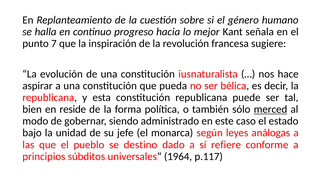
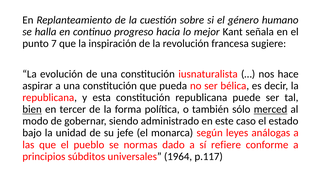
bien underline: none -> present
reside: reside -> tercer
destino: destino -> normas
